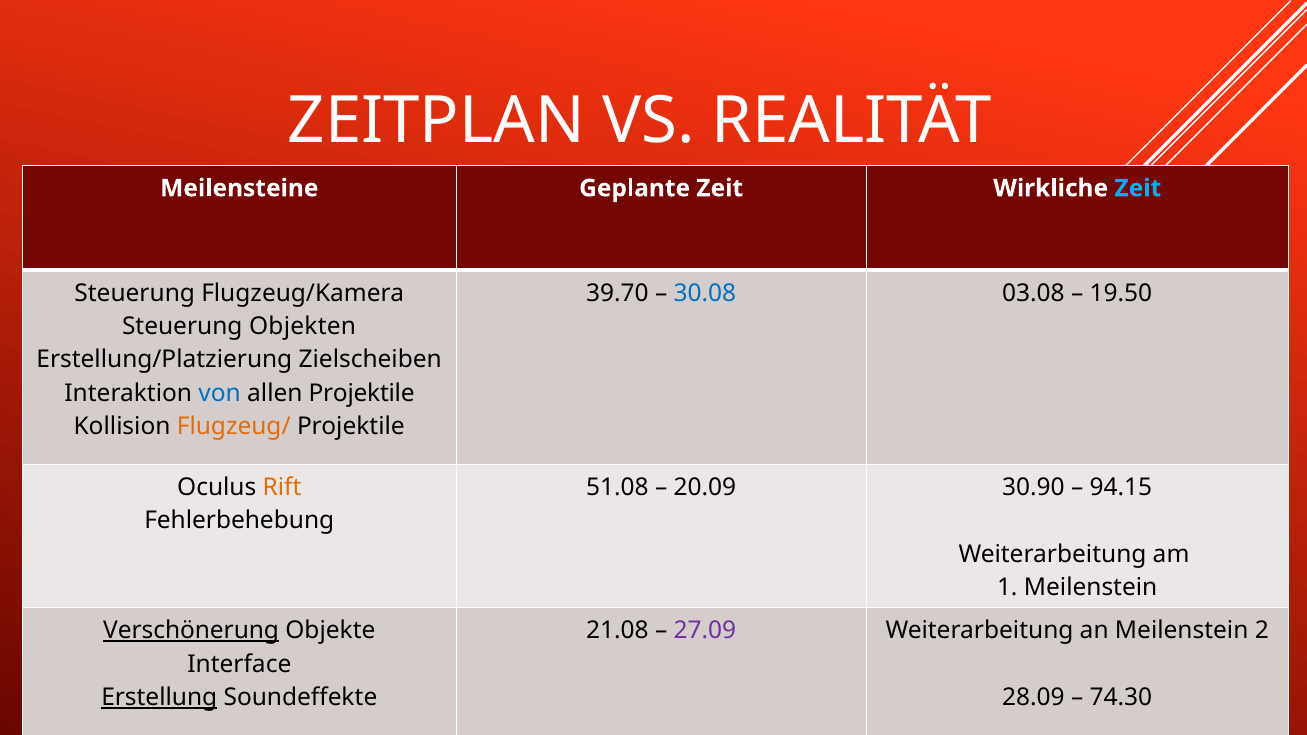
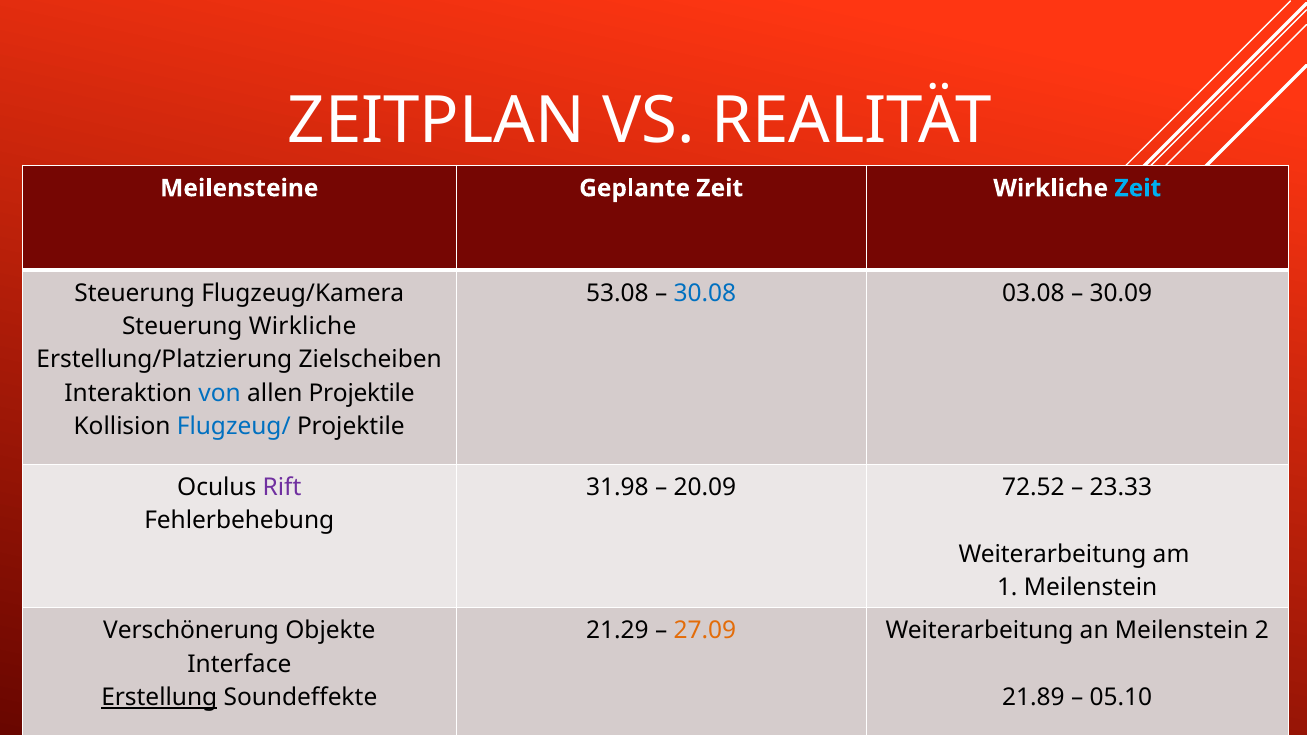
39.70: 39.70 -> 53.08
19.50: 19.50 -> 30.09
Steuerung Objekten: Objekten -> Wirkliche
Flugzeug/ colour: orange -> blue
Rift colour: orange -> purple
51.08: 51.08 -> 31.98
30.90: 30.90 -> 72.52
94.15: 94.15 -> 23.33
Verschönerung underline: present -> none
21.08: 21.08 -> 21.29
27.09 colour: purple -> orange
28.09: 28.09 -> 21.89
74.30: 74.30 -> 05.10
